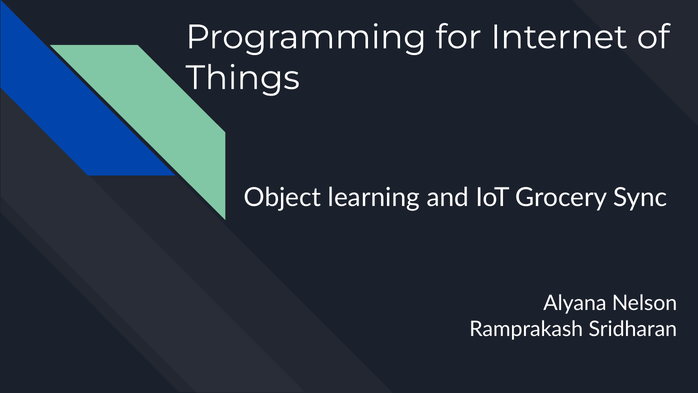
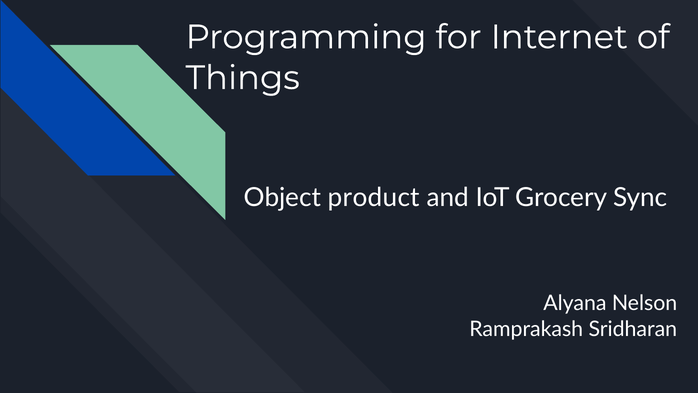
learning: learning -> product
